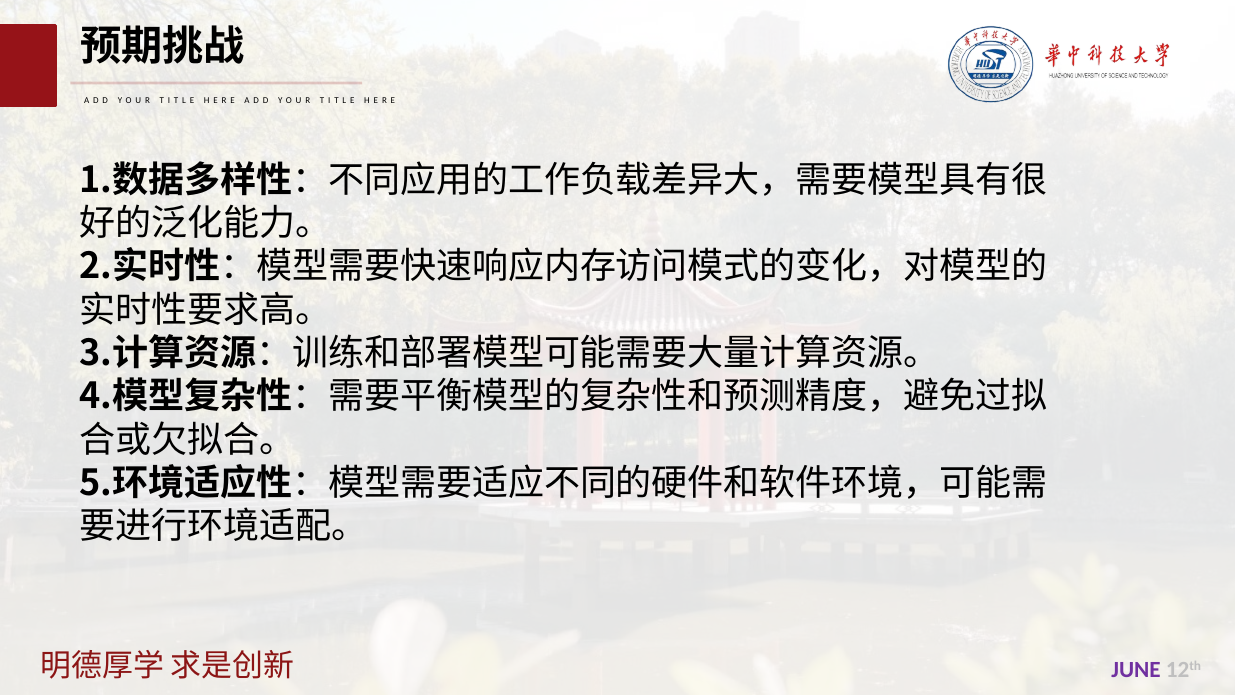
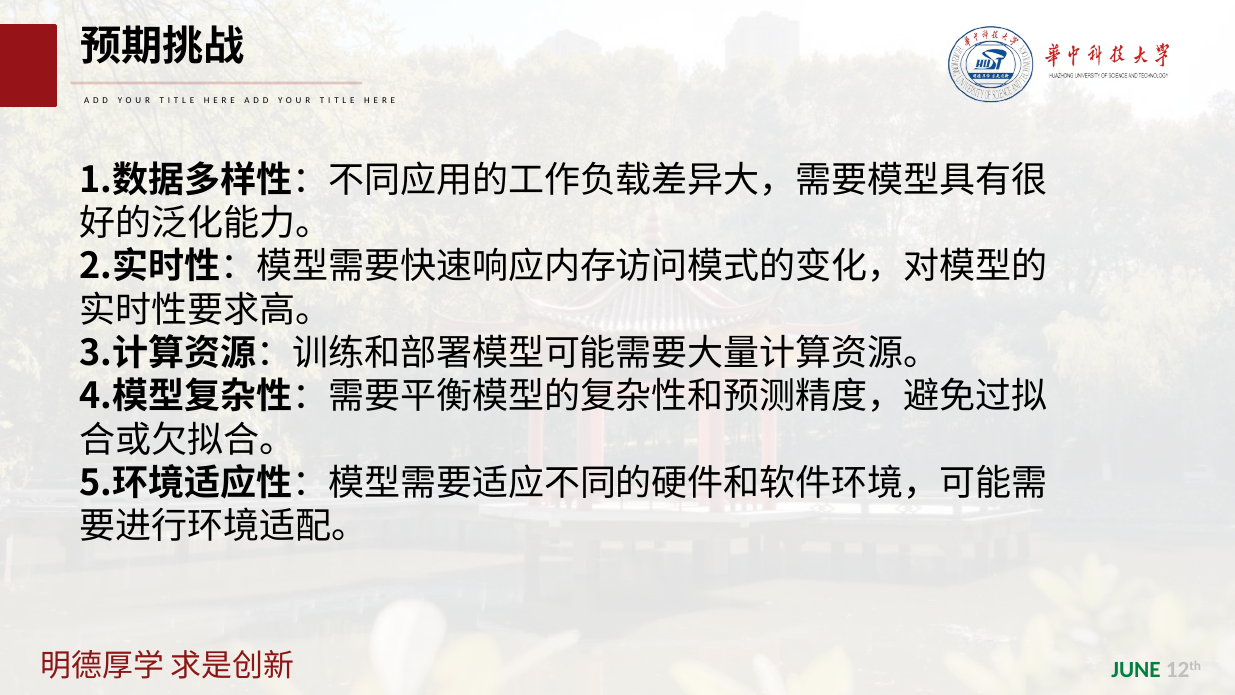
JUNE colour: purple -> green
